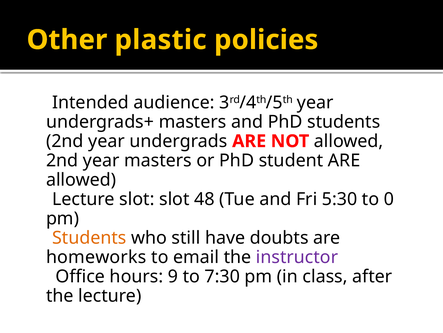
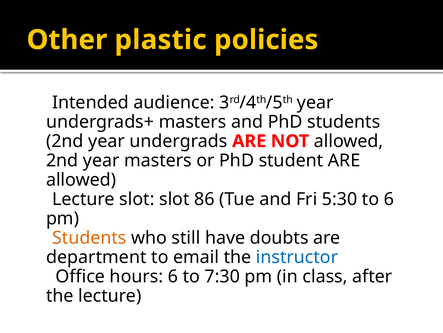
48: 48 -> 86
to 0: 0 -> 6
homeworks: homeworks -> department
instructor colour: purple -> blue
hours 9: 9 -> 6
